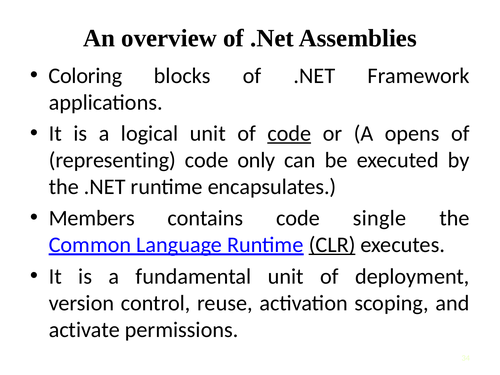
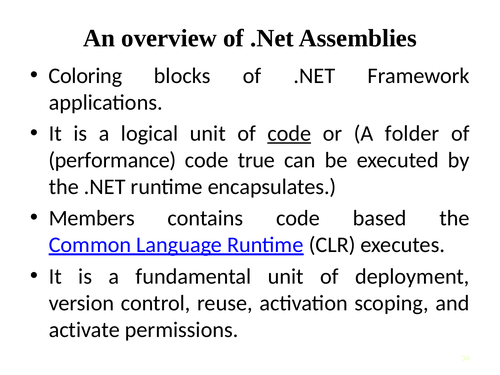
opens: opens -> folder
representing: representing -> performance
only: only -> true
single: single -> based
CLR underline: present -> none
